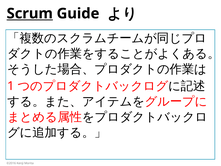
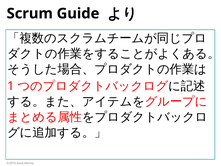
Scrum underline: present -> none
